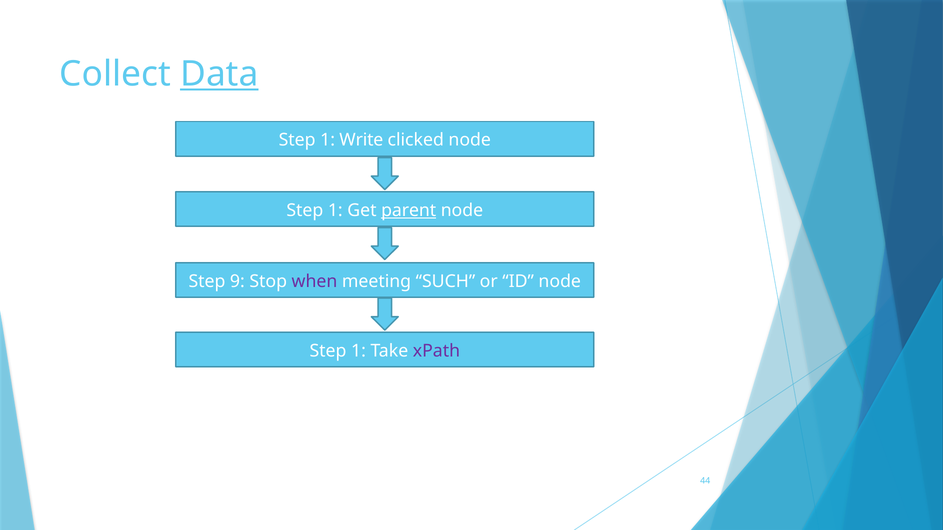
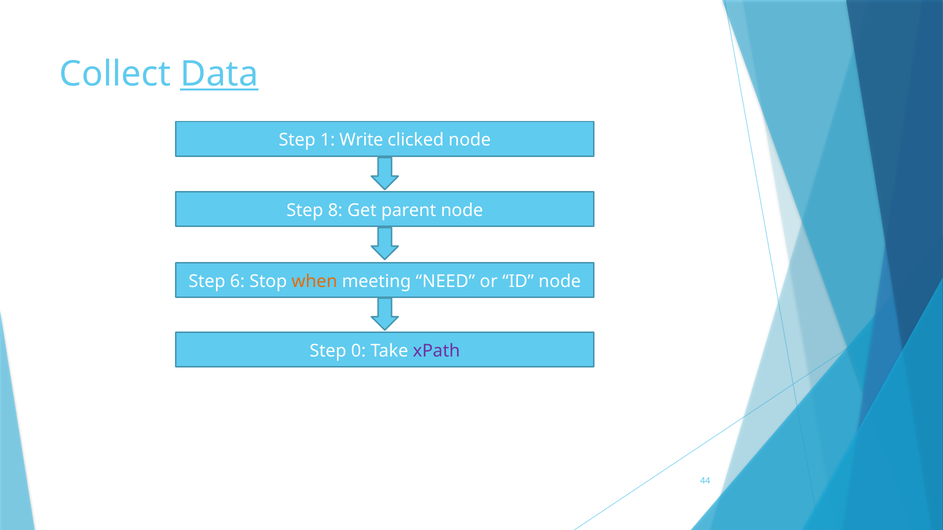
1 at (335, 211): 1 -> 8
parent underline: present -> none
9: 9 -> 6
when colour: purple -> orange
SUCH: SUCH -> NEED
1 at (358, 351): 1 -> 0
